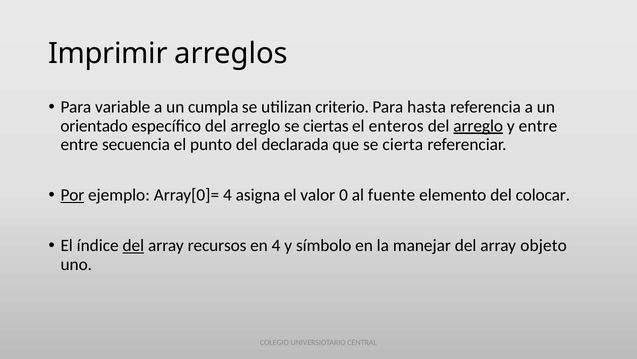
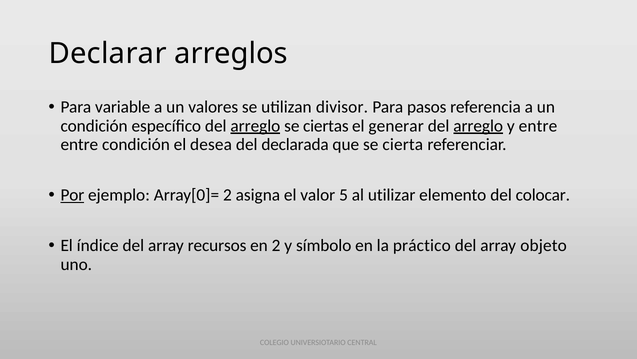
Imprimir: Imprimir -> Declarar
cumpla: cumpla -> valores
criterio: criterio -> divisor
hasta: hasta -> pasos
orientado at (94, 126): orientado -> condición
arreglo at (255, 126) underline: none -> present
enteros: enteros -> generar
entre secuencia: secuencia -> condición
punto: punto -> desea
Array[0]= 4: 4 -> 2
0: 0 -> 5
fuente: fuente -> utilizar
del at (133, 245) underline: present -> none
en 4: 4 -> 2
manejar: manejar -> práctico
